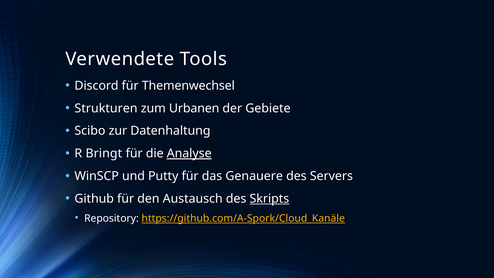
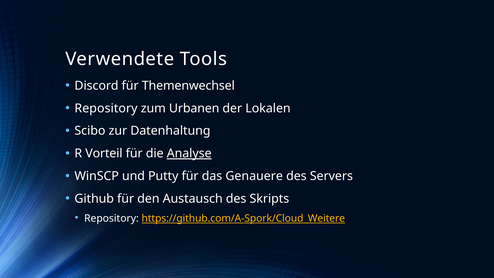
Strukturen at (106, 108): Strukturen -> Repository
Gebiete: Gebiete -> Lokalen
Bringt: Bringt -> Vorteil
Skripts underline: present -> none
https://github.com/A-Spork/Cloud_Kanäle: https://github.com/A-Spork/Cloud_Kanäle -> https://github.com/A-Spork/Cloud_Weitere
